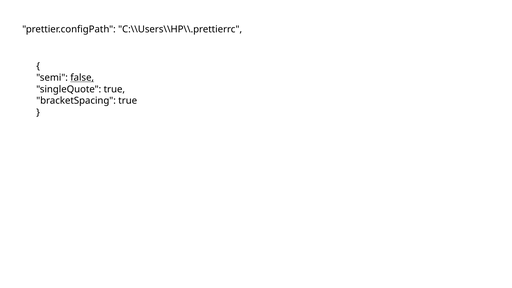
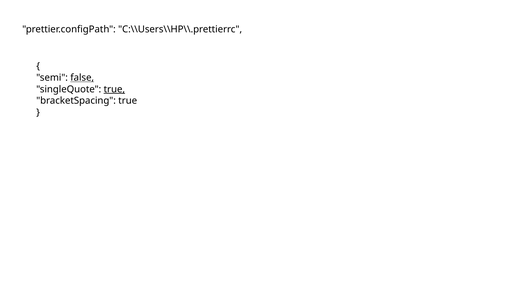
true at (114, 89) underline: none -> present
